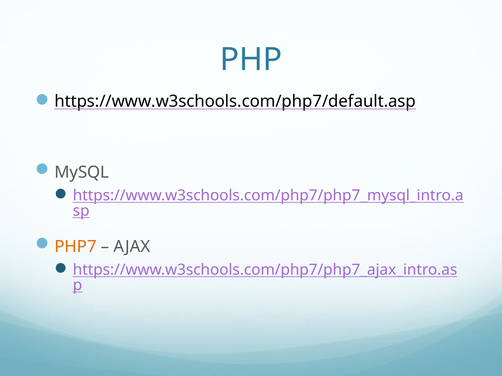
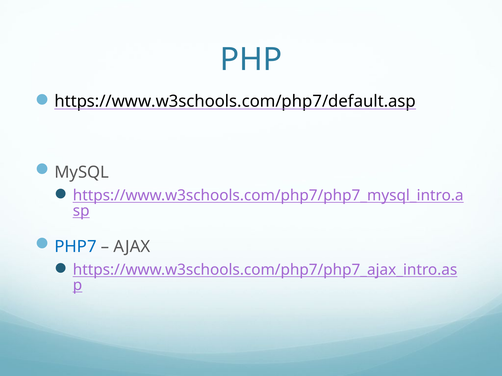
PHP7 colour: orange -> blue
